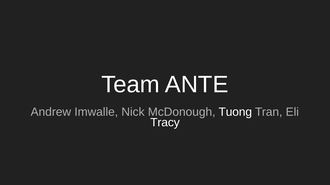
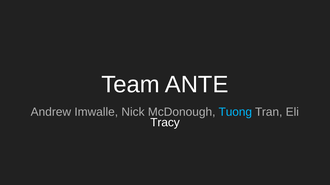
Tuong colour: white -> light blue
